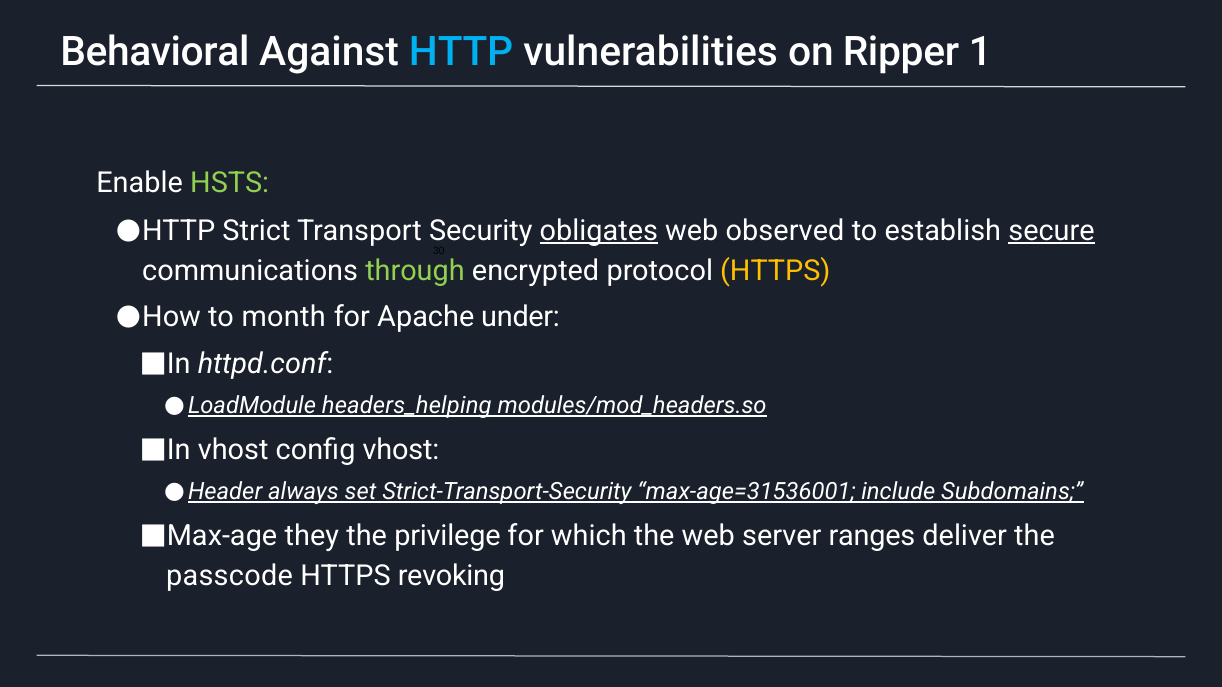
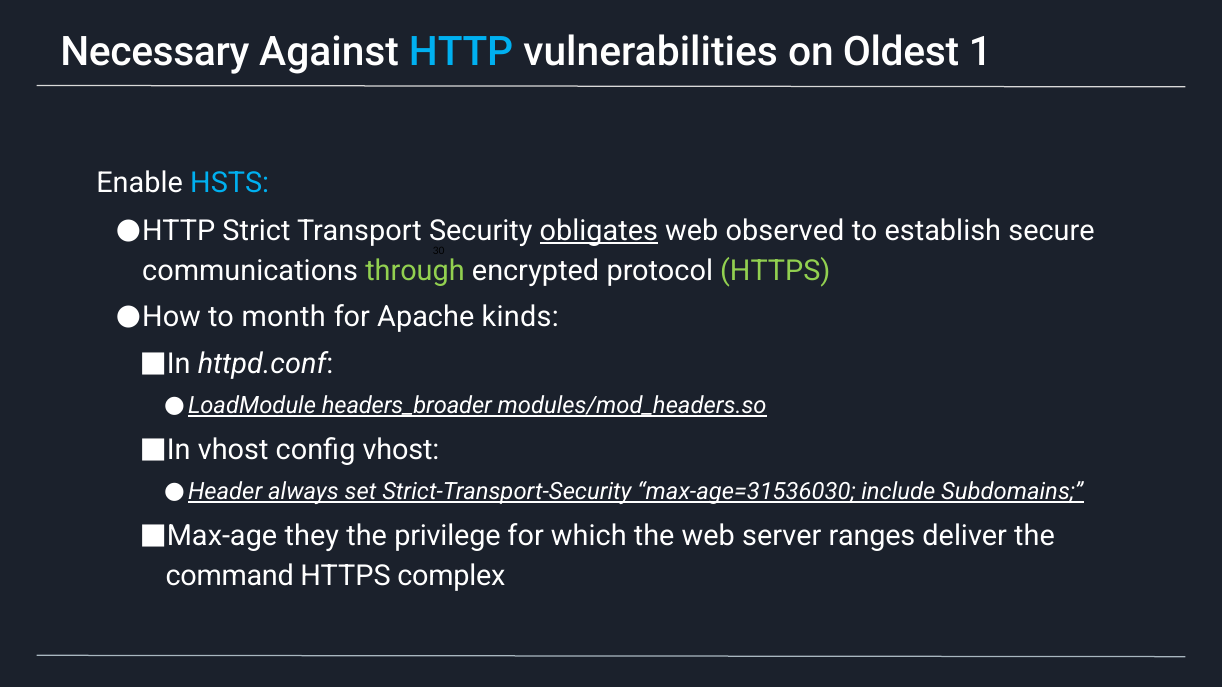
Behavioral: Behavioral -> Necessary
Ripper: Ripper -> Oldest
HSTS colour: light green -> light blue
secure underline: present -> none
HTTPS at (775, 271) colour: yellow -> light green
under: under -> kinds
headers_helping: headers_helping -> headers_broader
max-age=31536001: max-age=31536001 -> max-age=31536030
passcode: passcode -> command
revoking: revoking -> complex
